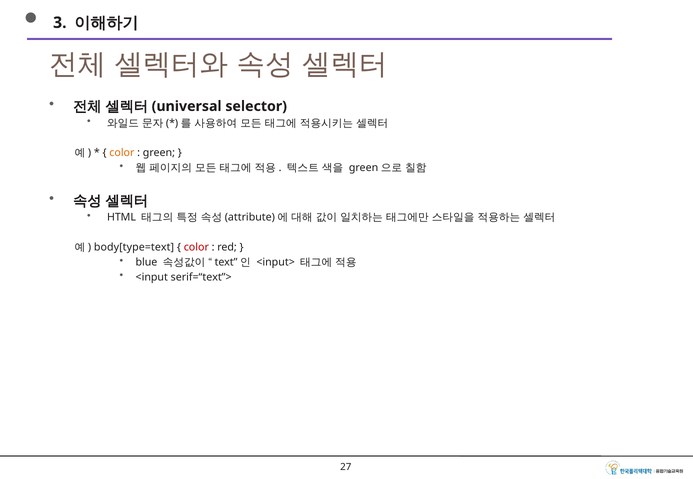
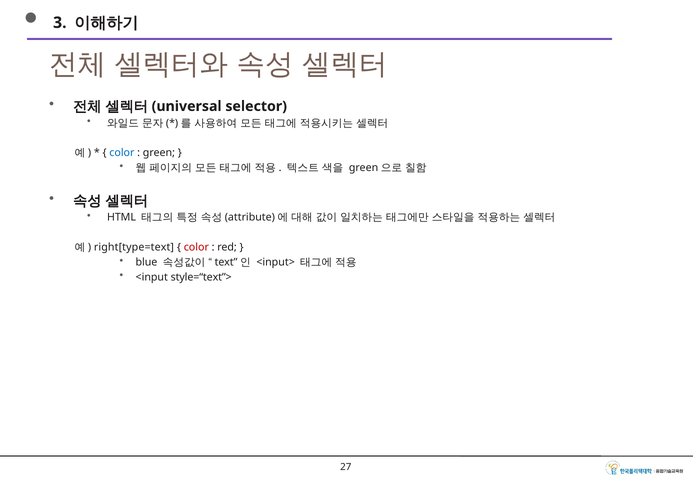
color at (122, 153) colour: orange -> blue
body[type=text: body[type=text -> right[type=text
serif=“text”>: serif=“text”> -> style=“text”>
